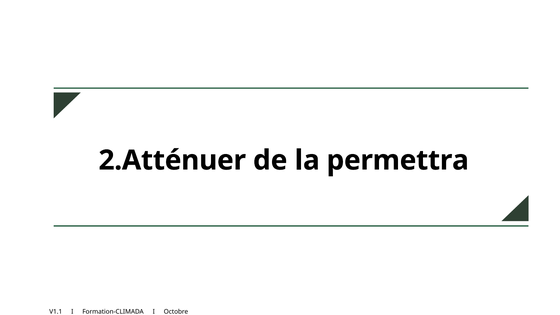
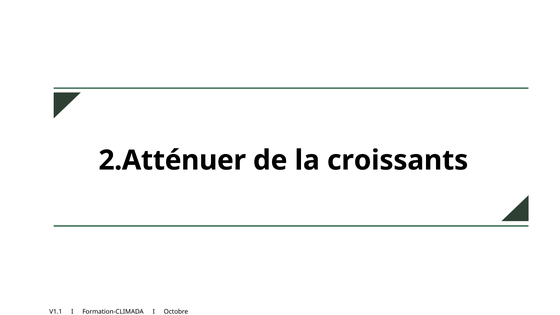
permettra: permettra -> croissants
